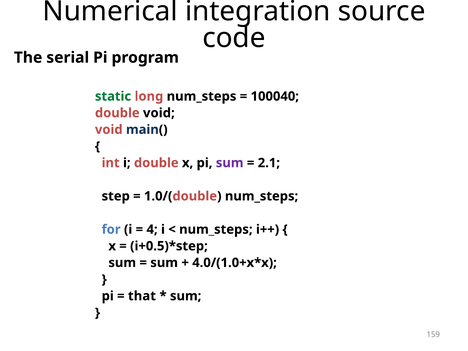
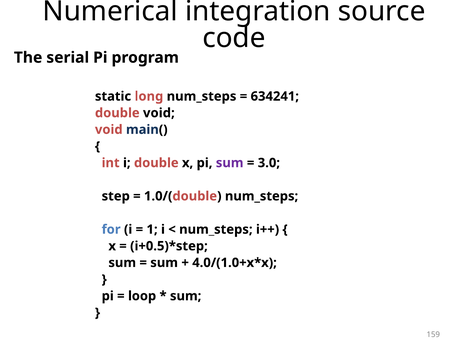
static colour: green -> black
100040: 100040 -> 634241
2.1: 2.1 -> 3.0
4: 4 -> 1
that: that -> loop
